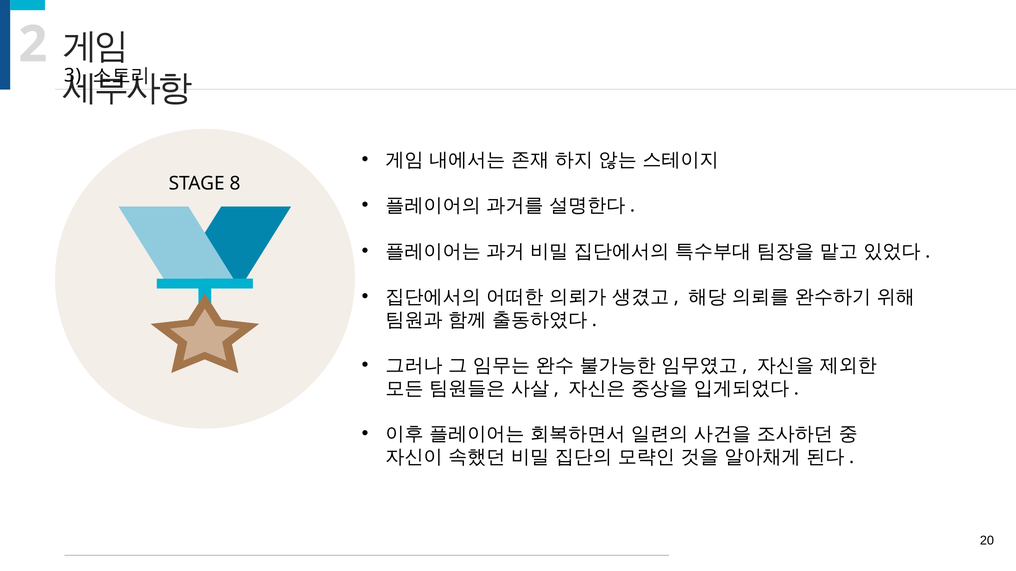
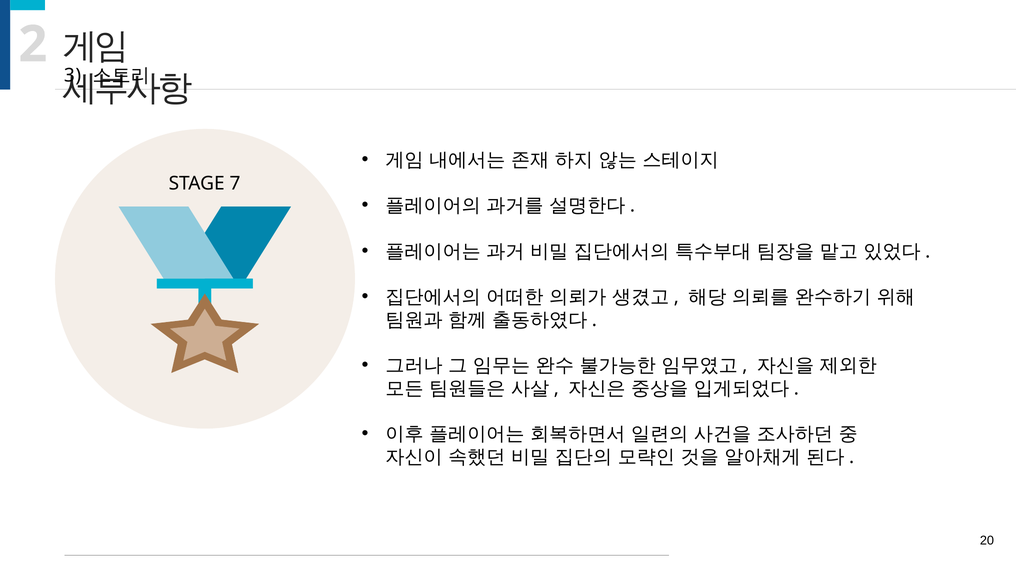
8: 8 -> 7
